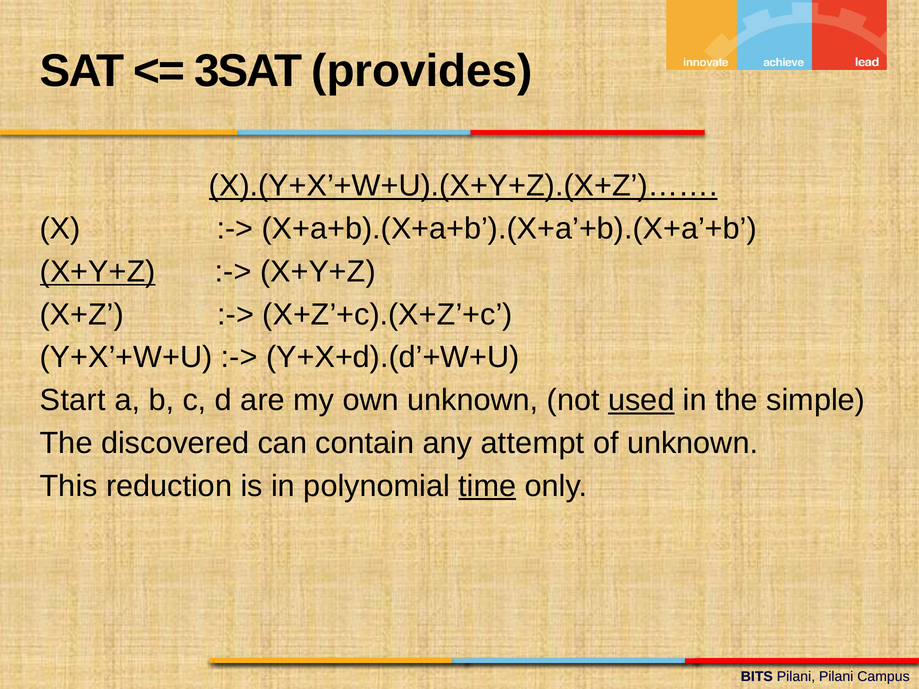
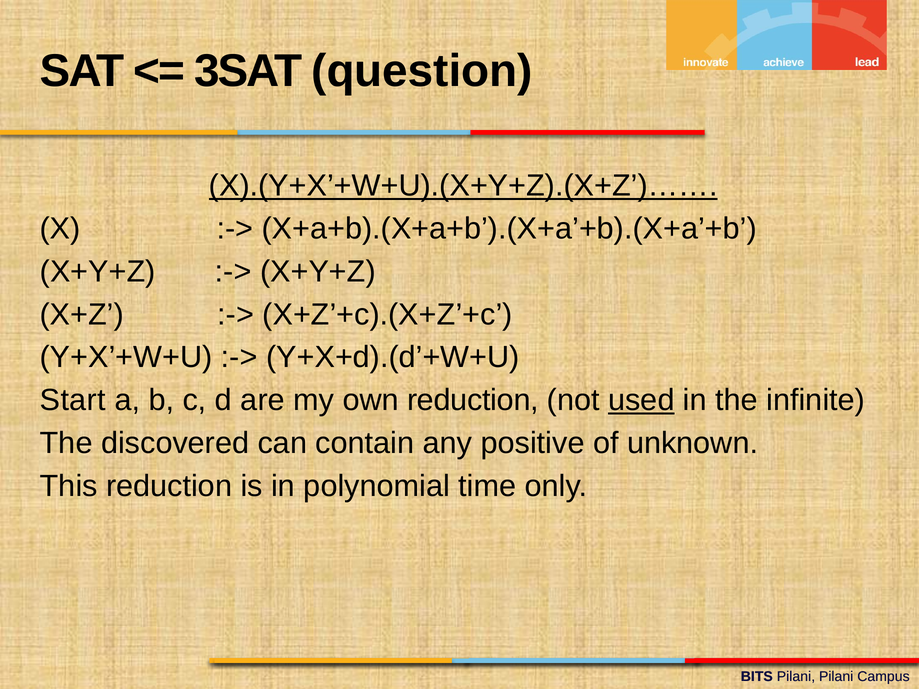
provides: provides -> question
X+Y+Z at (98, 272) underline: present -> none
own unknown: unknown -> reduction
simple: simple -> infinite
attempt: attempt -> positive
time underline: present -> none
